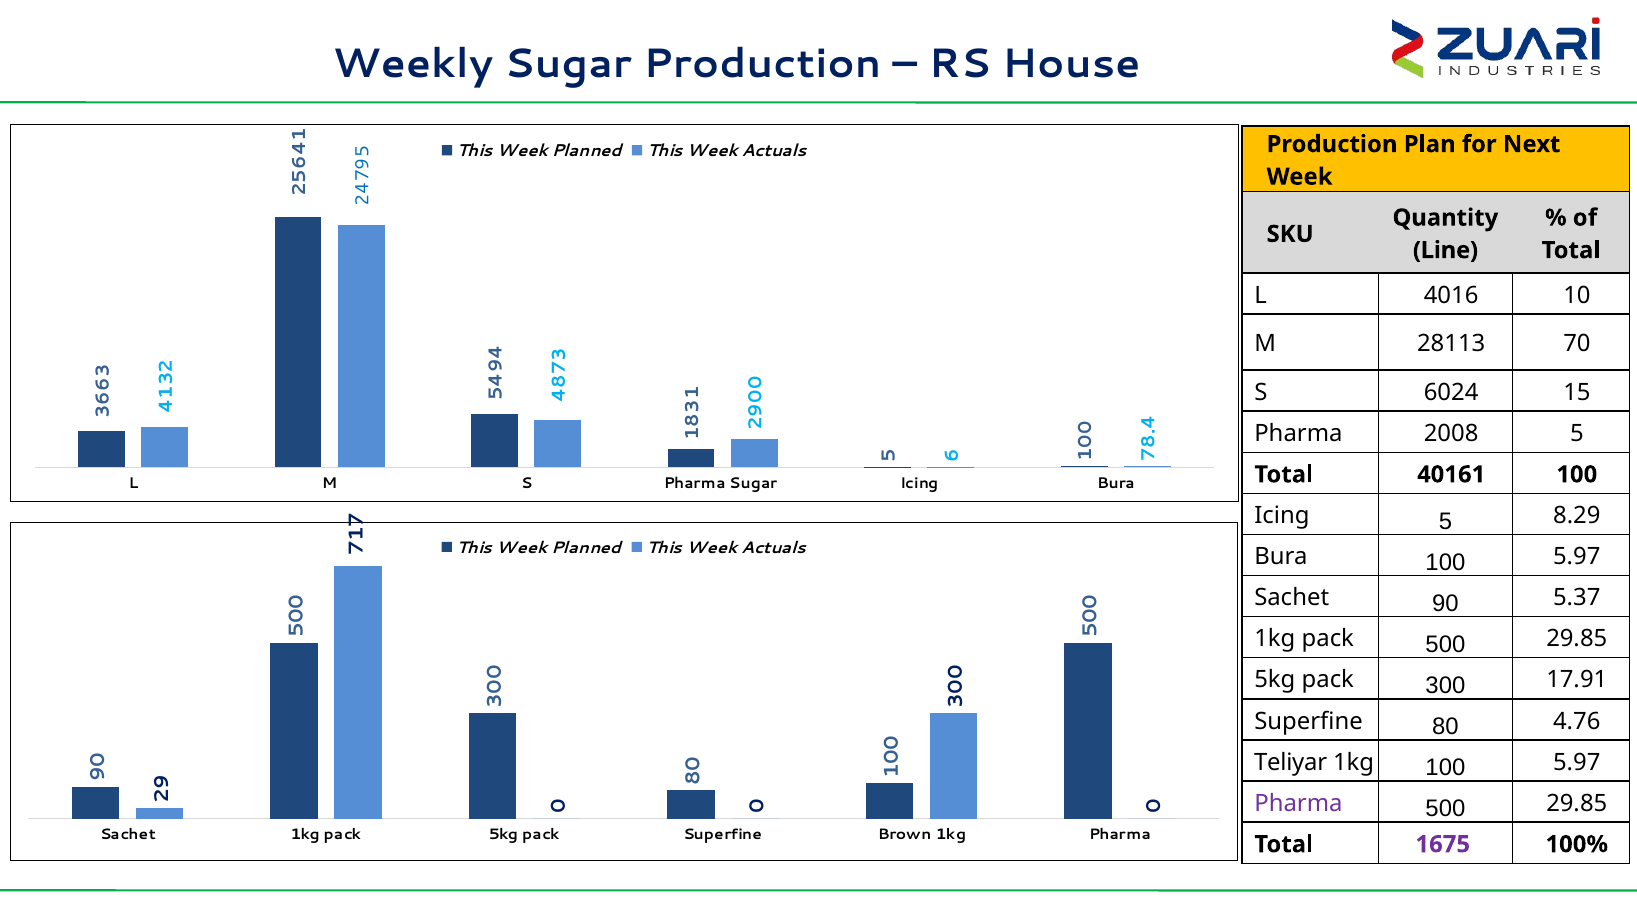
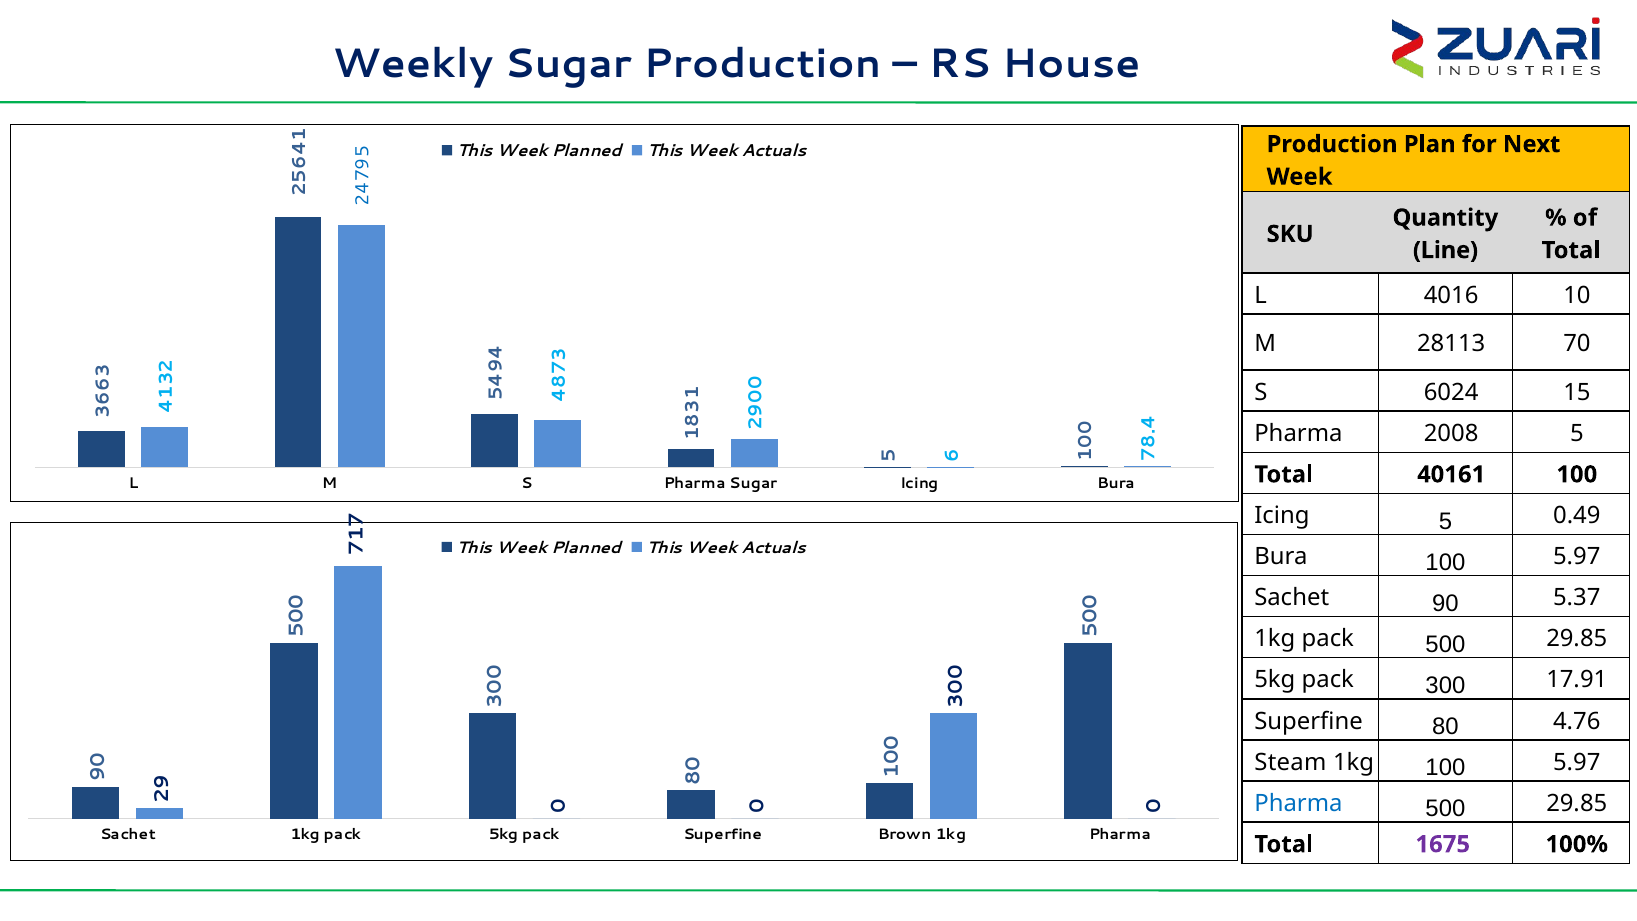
8.29: 8.29 -> 0.49
Teliyar: Teliyar -> Steam
Pharma at (1298, 803) colour: purple -> blue
